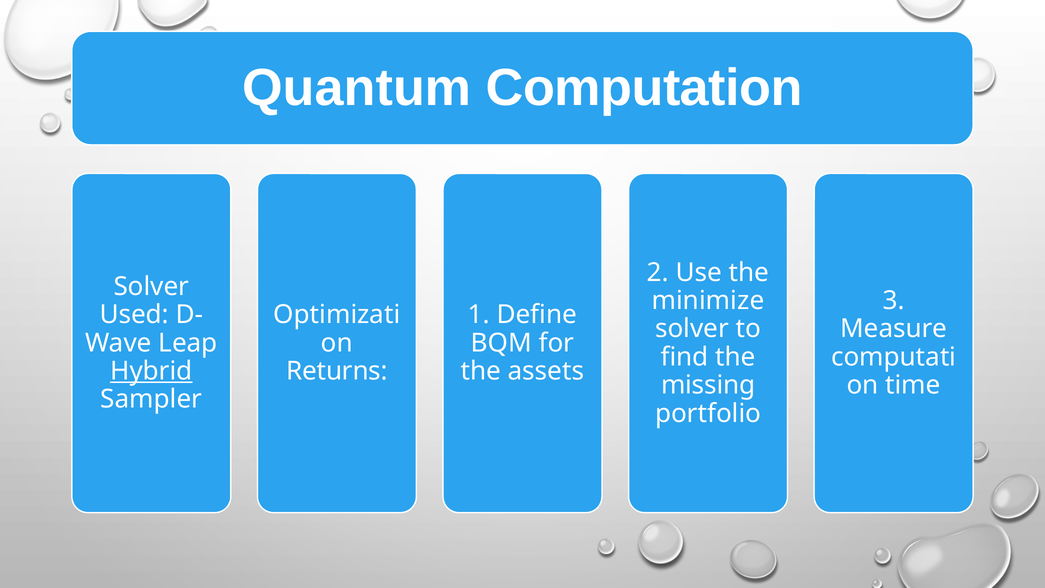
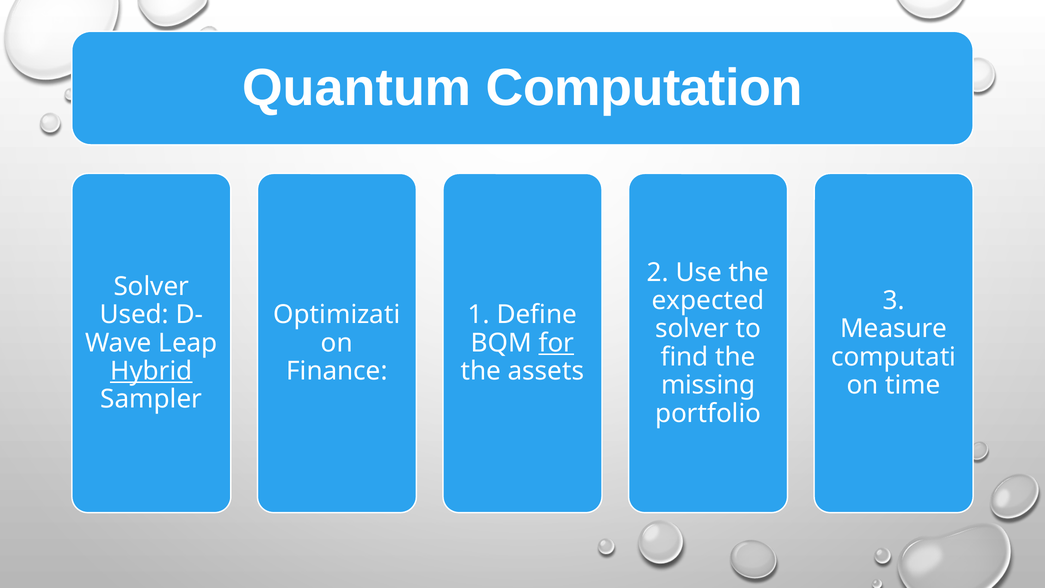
minimize: minimize -> expected
for underline: none -> present
Returns: Returns -> Finance
